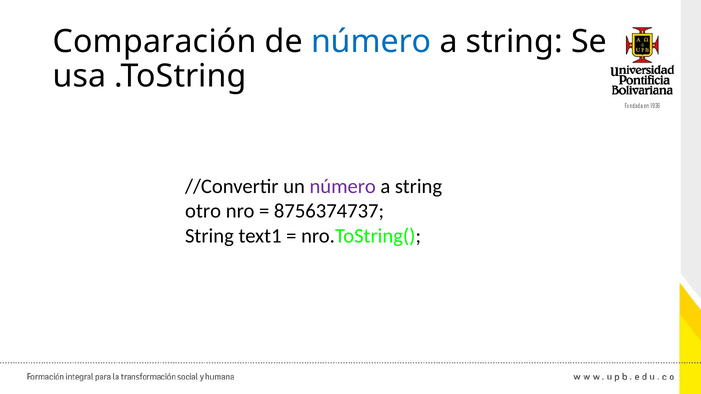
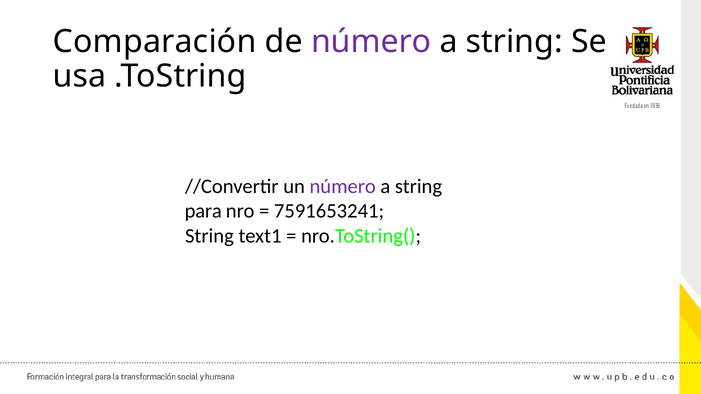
número at (371, 42) colour: blue -> purple
otro: otro -> para
8756374737: 8756374737 -> 7591653241
